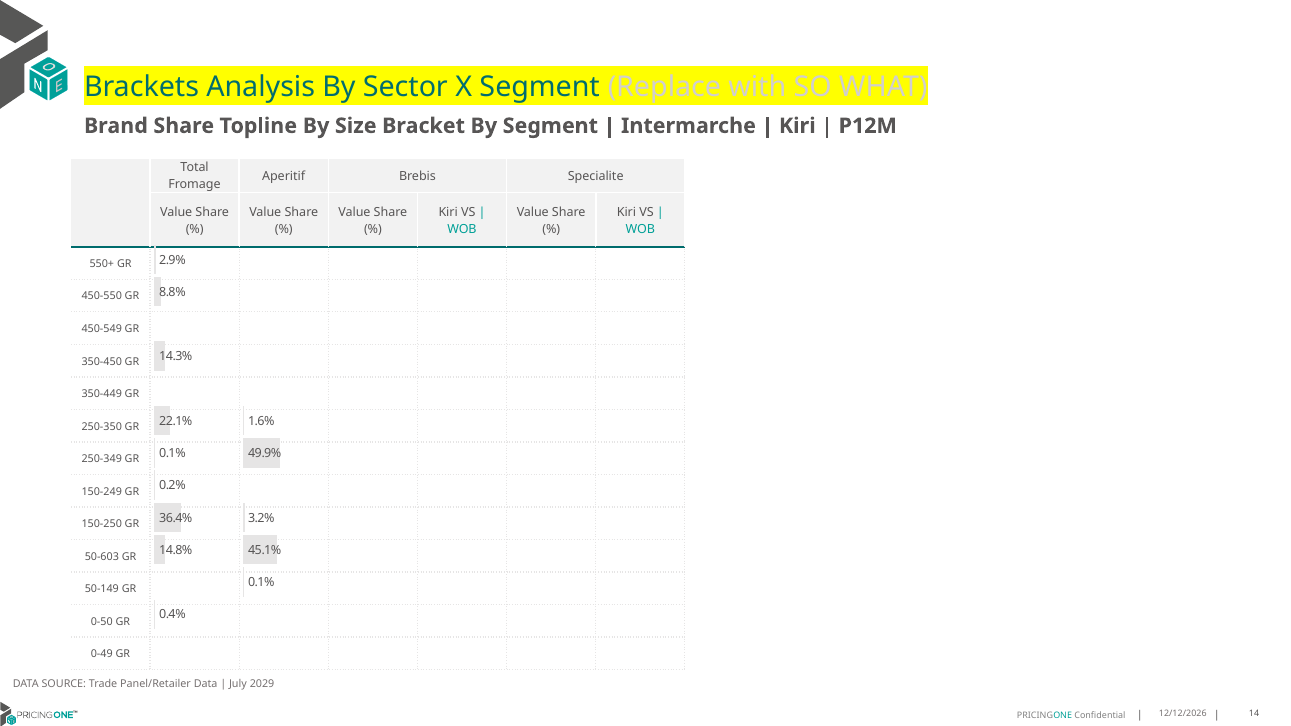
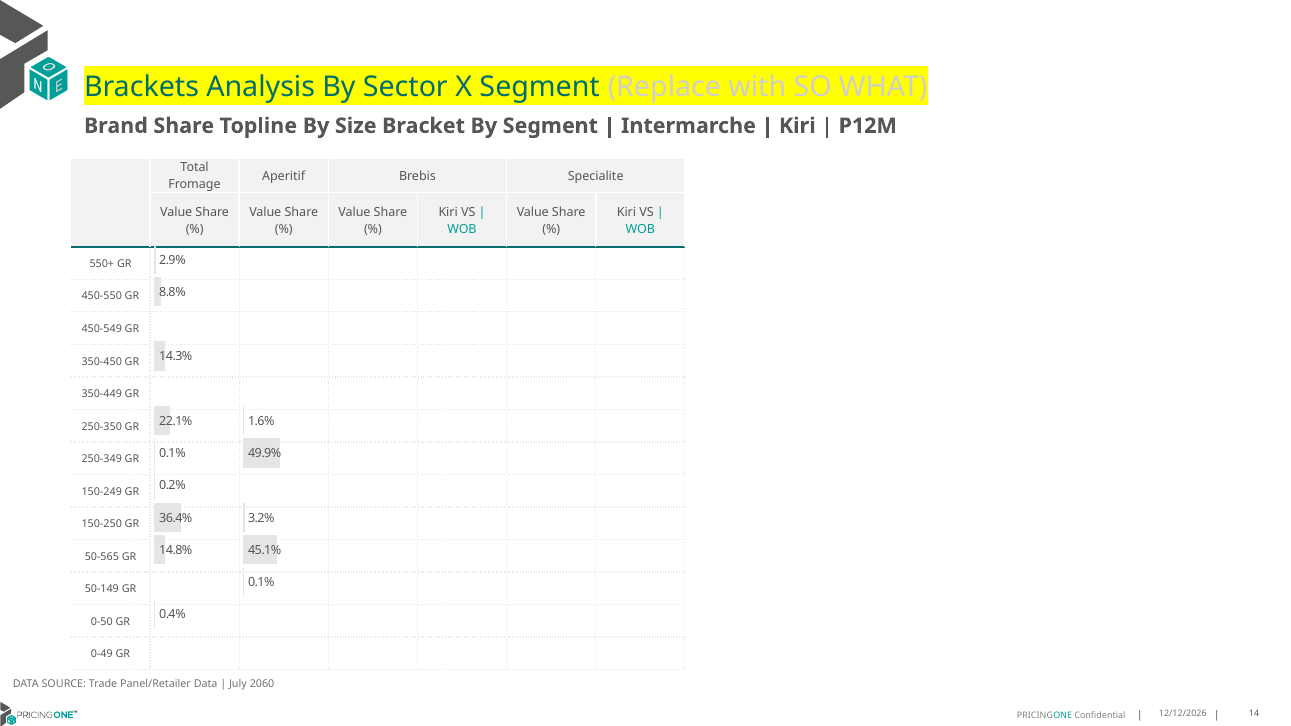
50-603: 50-603 -> 50-565
2029: 2029 -> 2060
